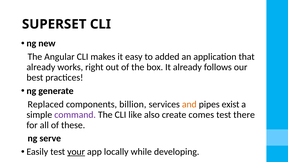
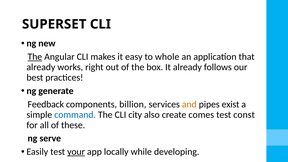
The at (35, 57) underline: none -> present
added: added -> whole
Replaced: Replaced -> Feedback
command colour: purple -> blue
like: like -> city
there: there -> const
